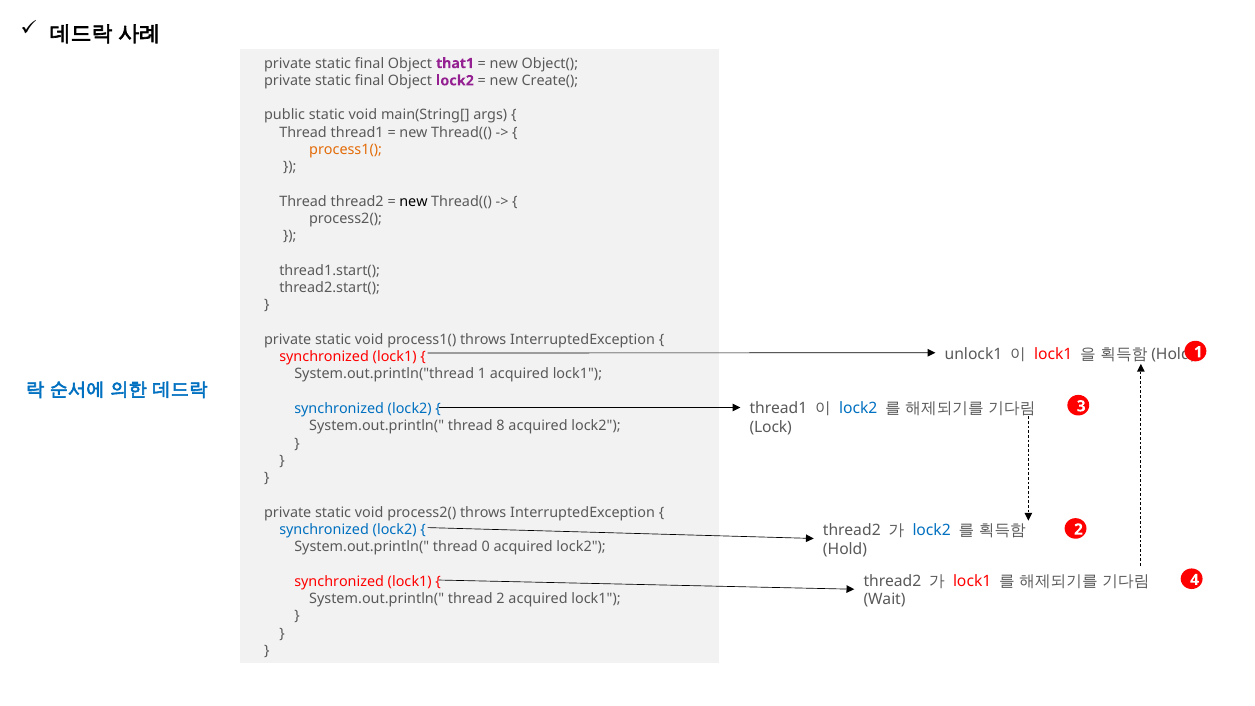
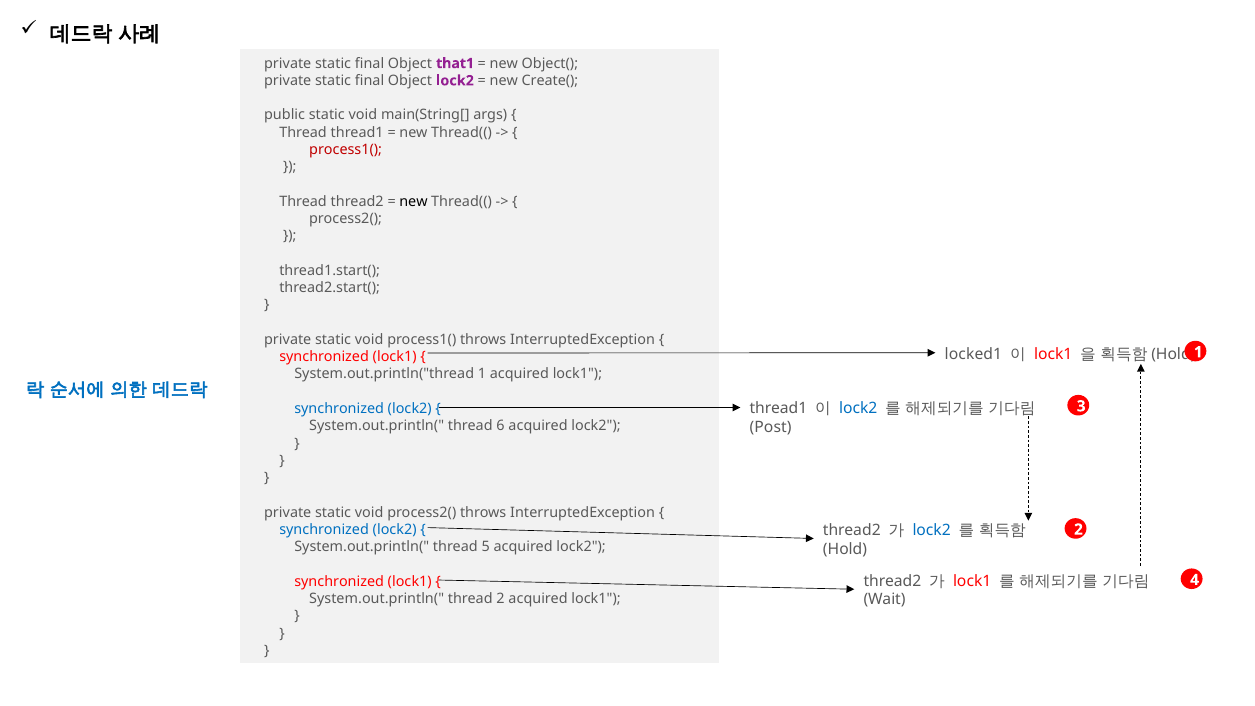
process1( at (346, 150) colour: orange -> red
unlock1: unlock1 -> locked1
8: 8 -> 6
Lock: Lock -> Post
0: 0 -> 5
